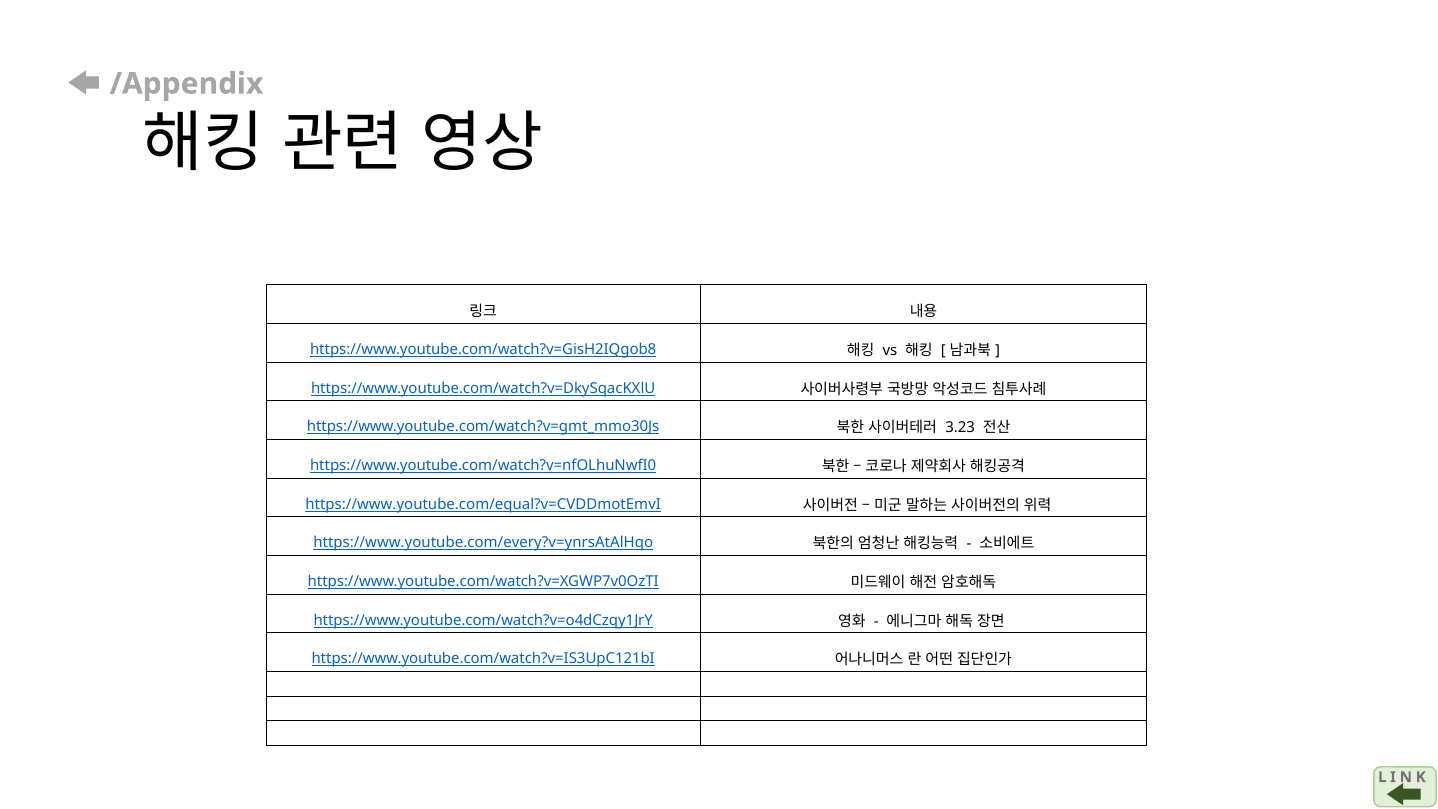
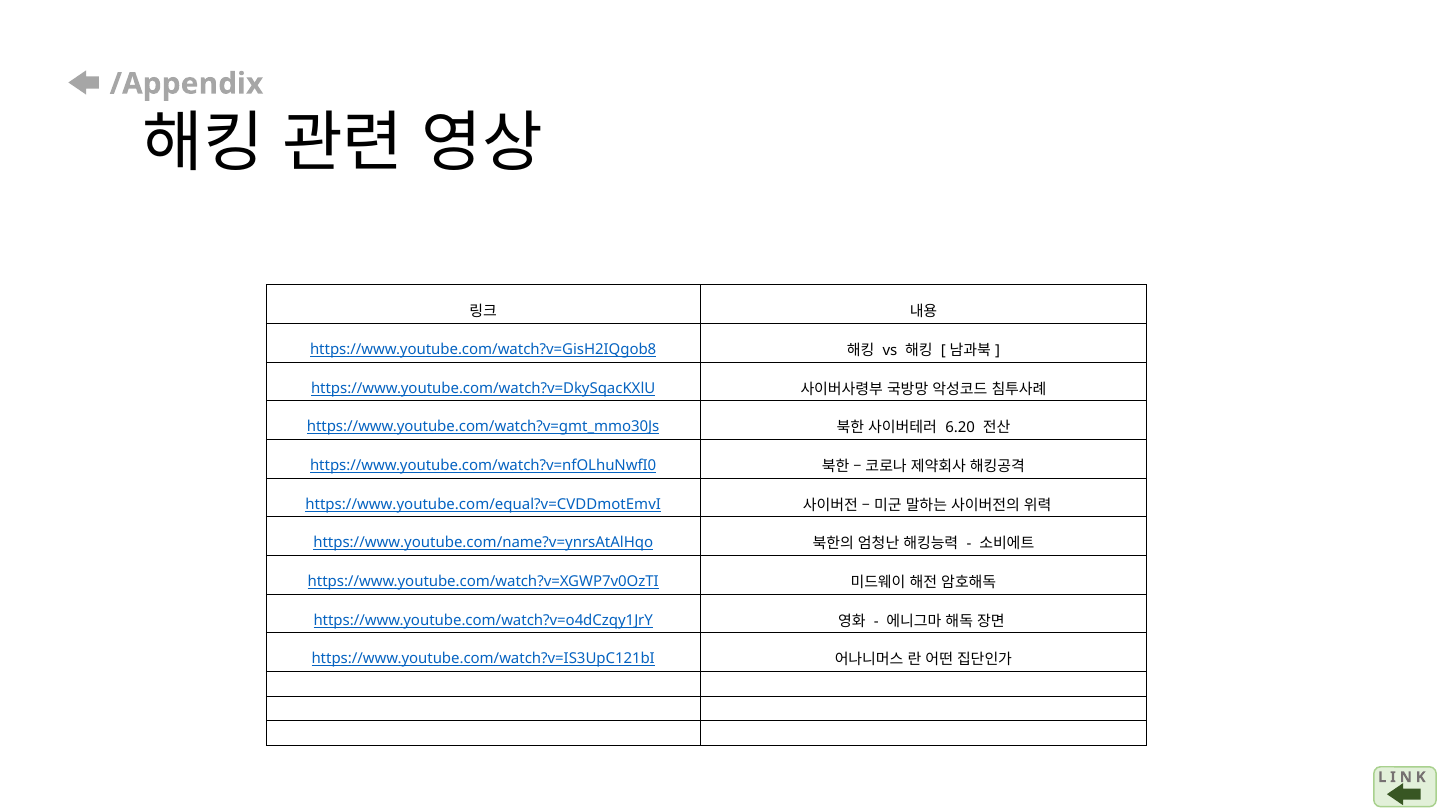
3.23: 3.23 -> 6.20
https://www.youtube.com/every?v=ynrsAtAlHqo: https://www.youtube.com/every?v=ynrsAtAlHqo -> https://www.youtube.com/name?v=ynrsAtAlHqo
